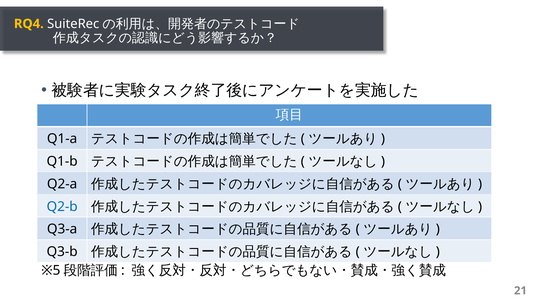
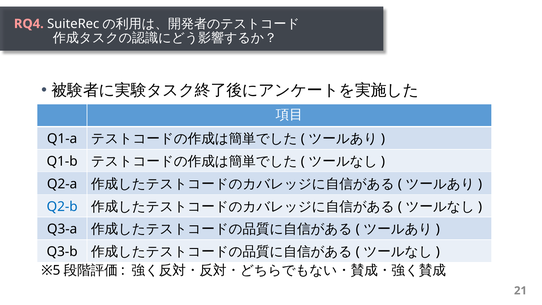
RQ4 colour: yellow -> pink
